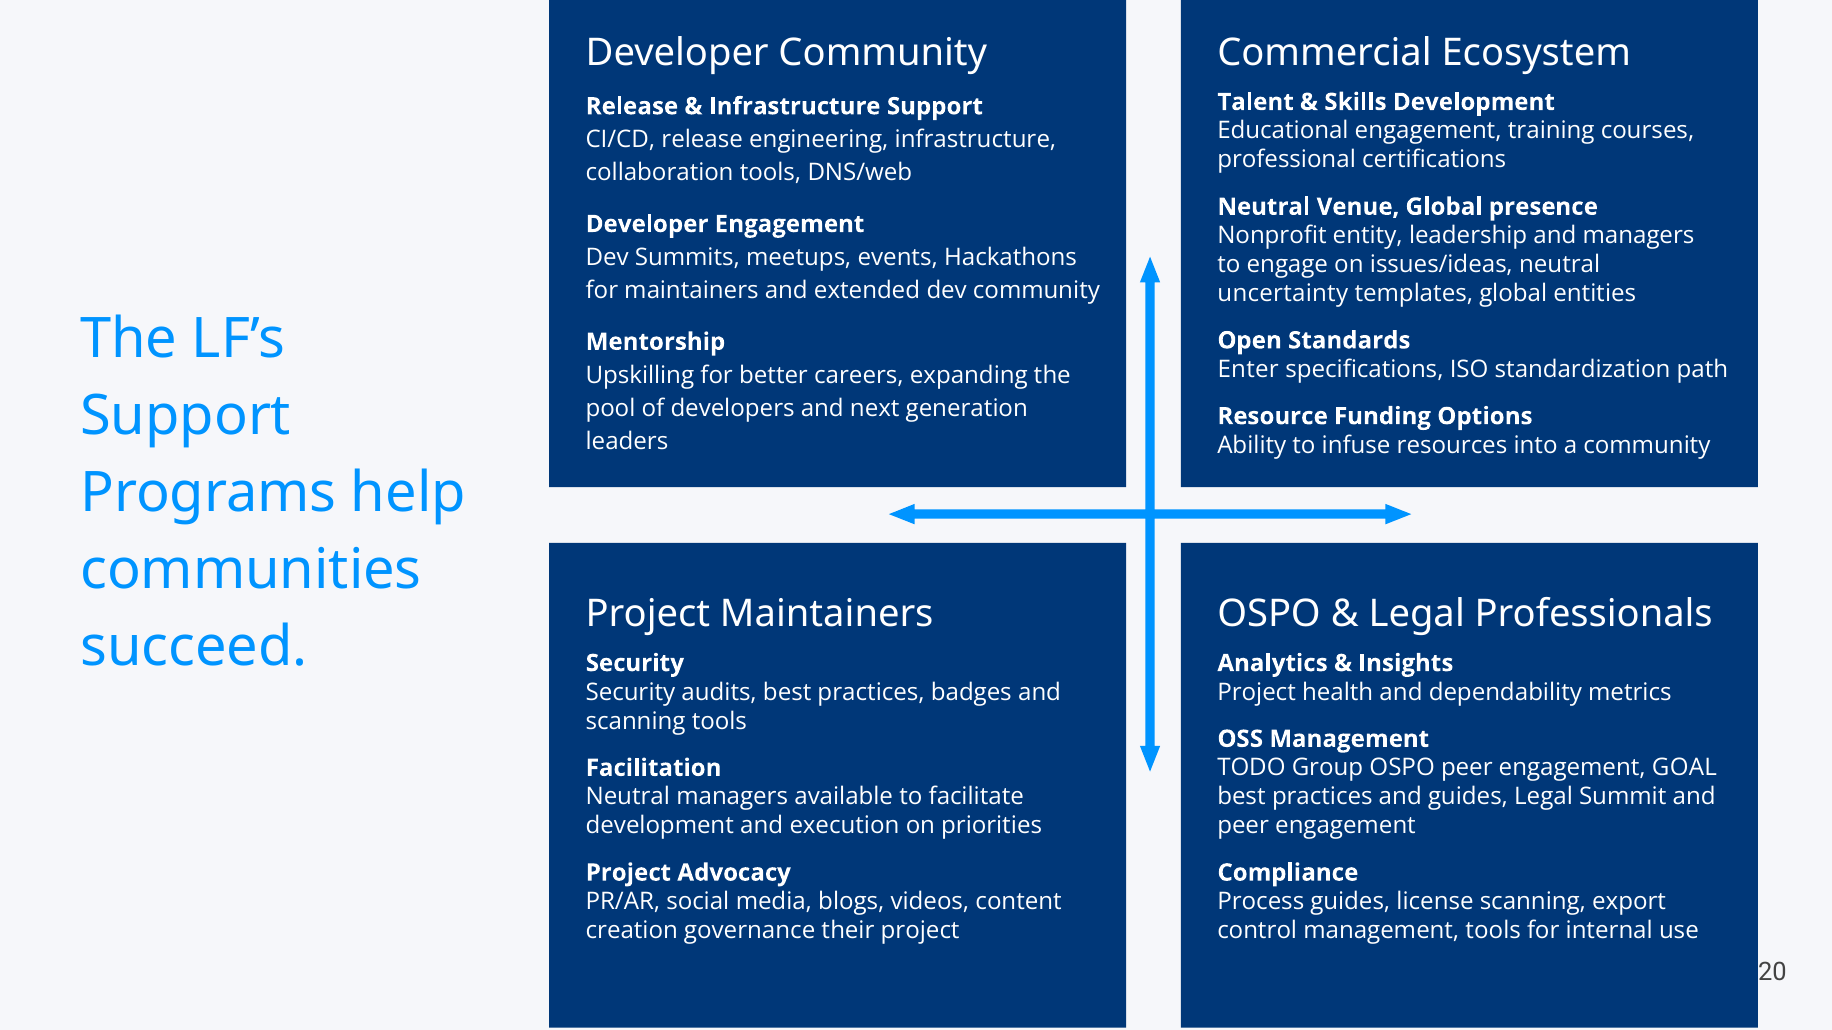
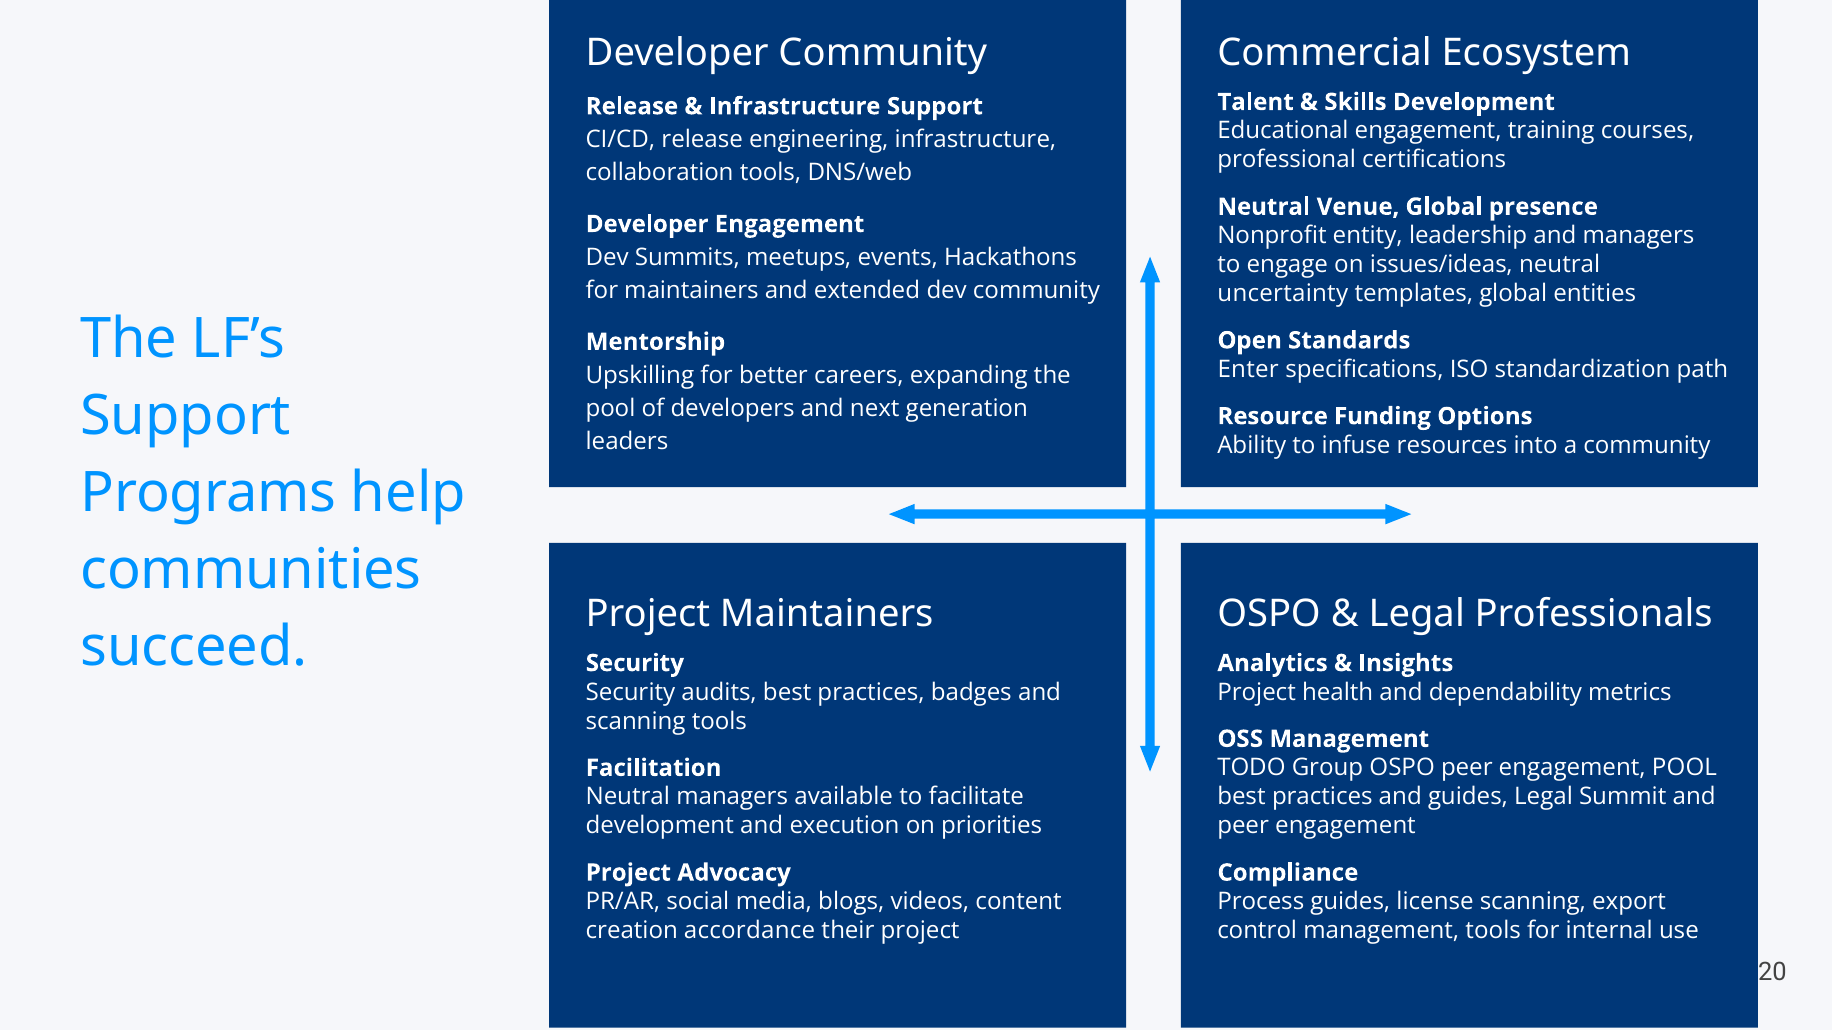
engagement GOAL: GOAL -> POOL
governance: governance -> accordance
